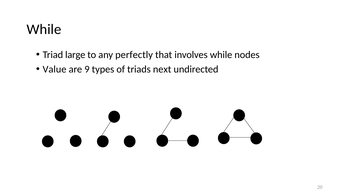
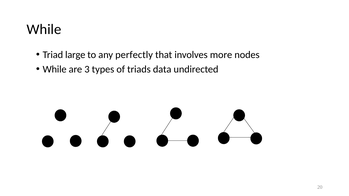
involves while: while -> more
Value at (55, 69): Value -> While
9: 9 -> 3
next: next -> data
